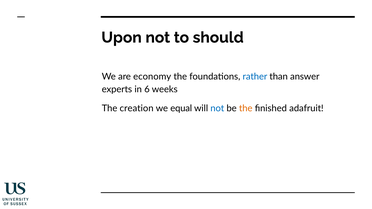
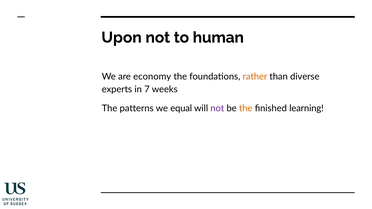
should: should -> human
rather colour: blue -> orange
answer: answer -> diverse
6: 6 -> 7
creation: creation -> patterns
not at (217, 108) colour: blue -> purple
adafruit: adafruit -> learning
